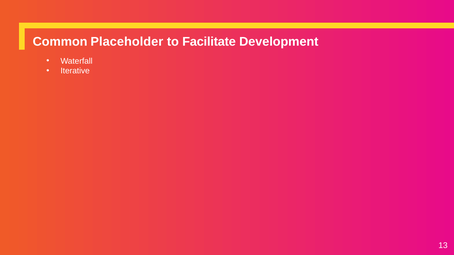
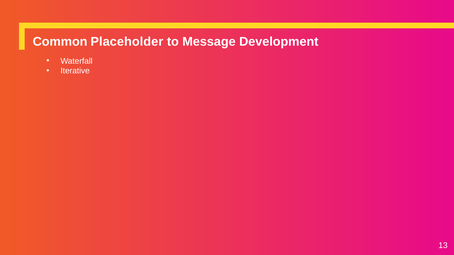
Facilitate: Facilitate -> Message
